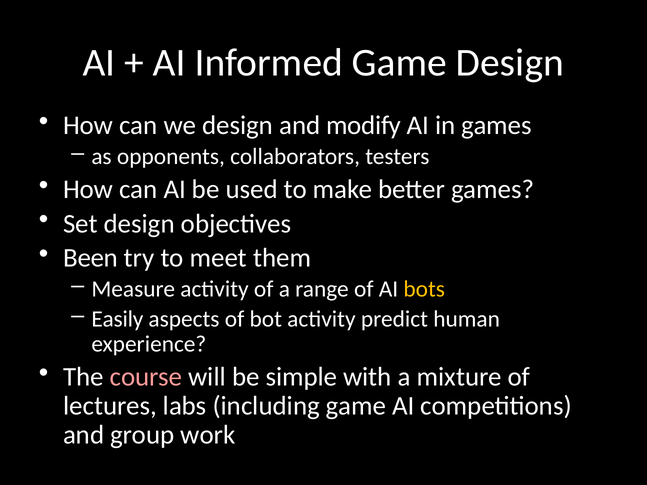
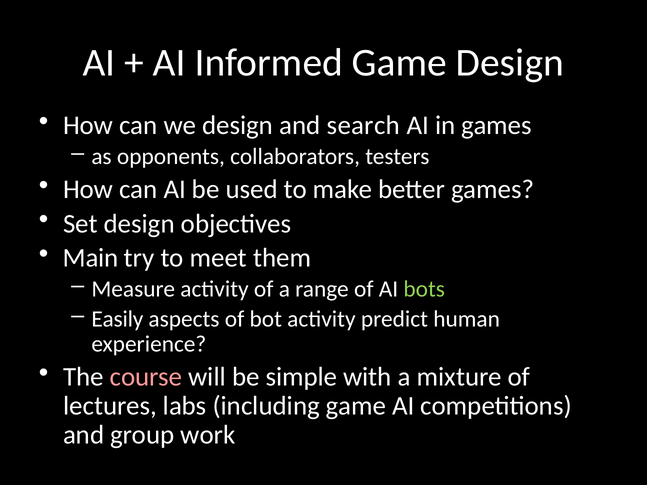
modify: modify -> search
Been: Been -> Main
bots colour: yellow -> light green
